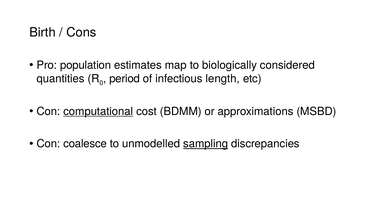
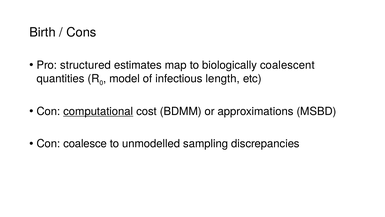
population: population -> structured
considered: considered -> coalescent
period: period -> model
sampling underline: present -> none
